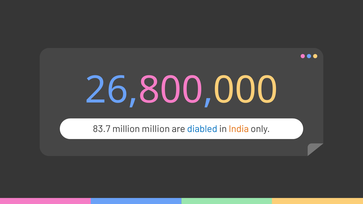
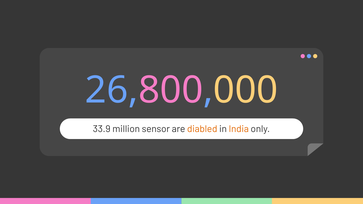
83.7: 83.7 -> 33.9
million million: million -> sensor
diabled colour: blue -> orange
